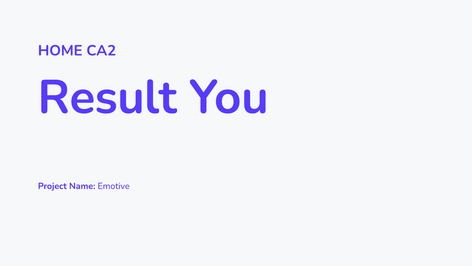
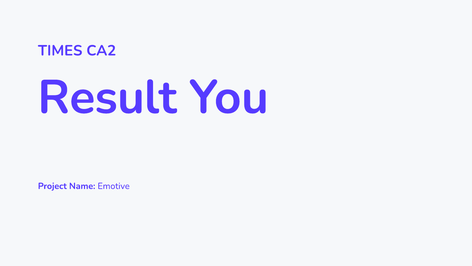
HOME: HOME -> TIMES
